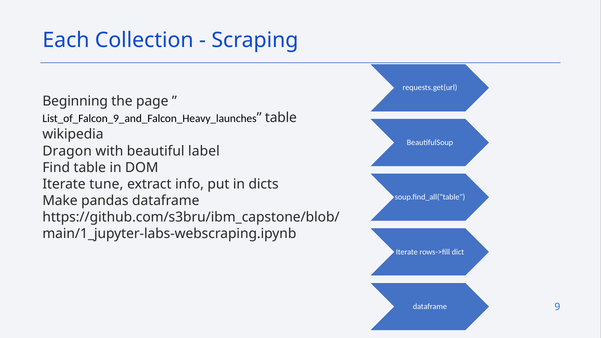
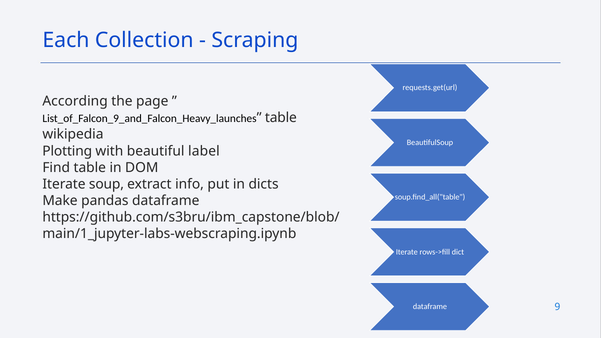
Beginning: Beginning -> According
Dragon: Dragon -> Plotting
tune: tune -> soup
